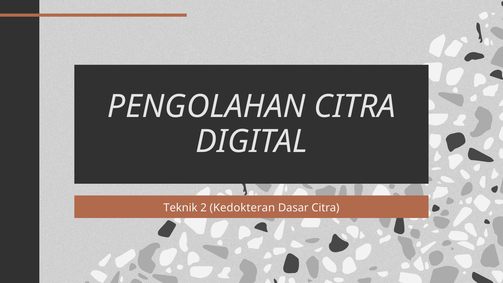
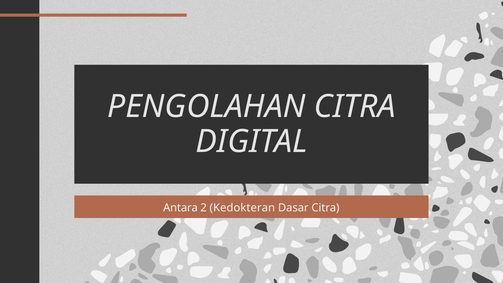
Teknik: Teknik -> Antara
